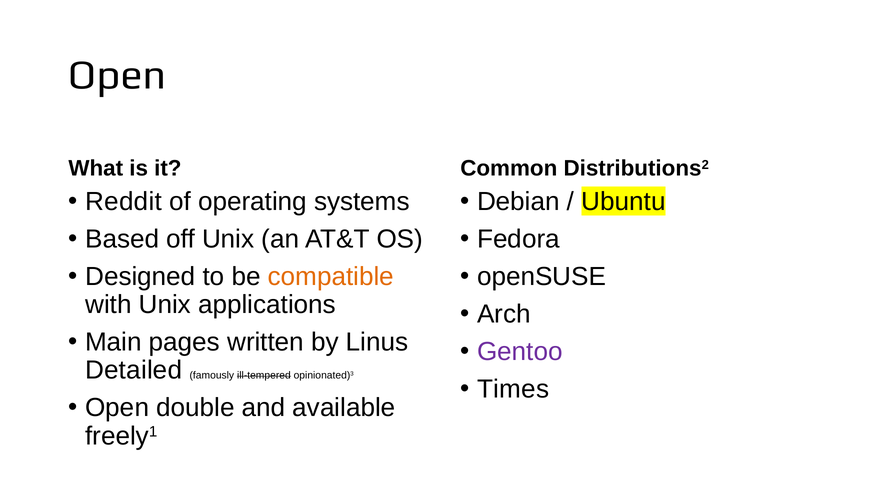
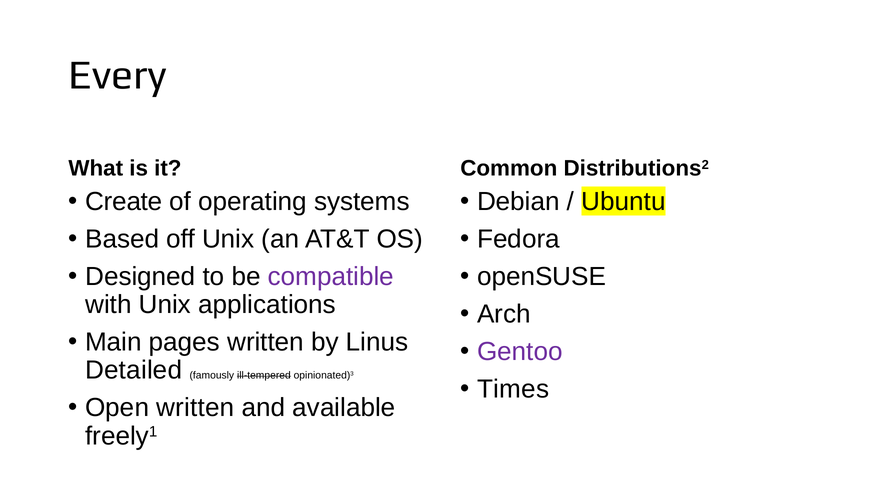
Open at (117, 75): Open -> Every
Reddit: Reddit -> Create
compatible colour: orange -> purple
Open double: double -> written
